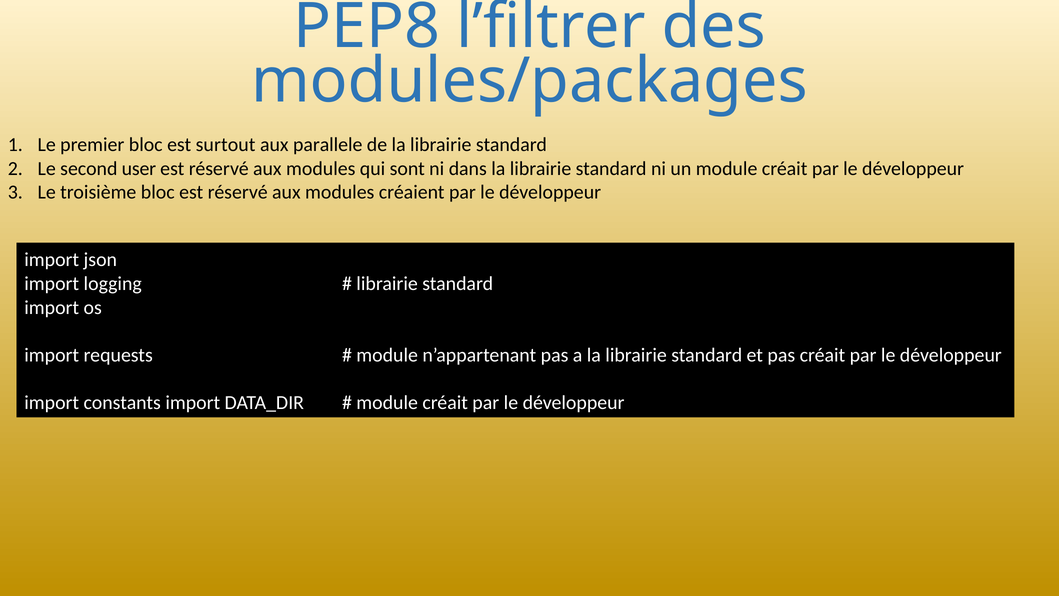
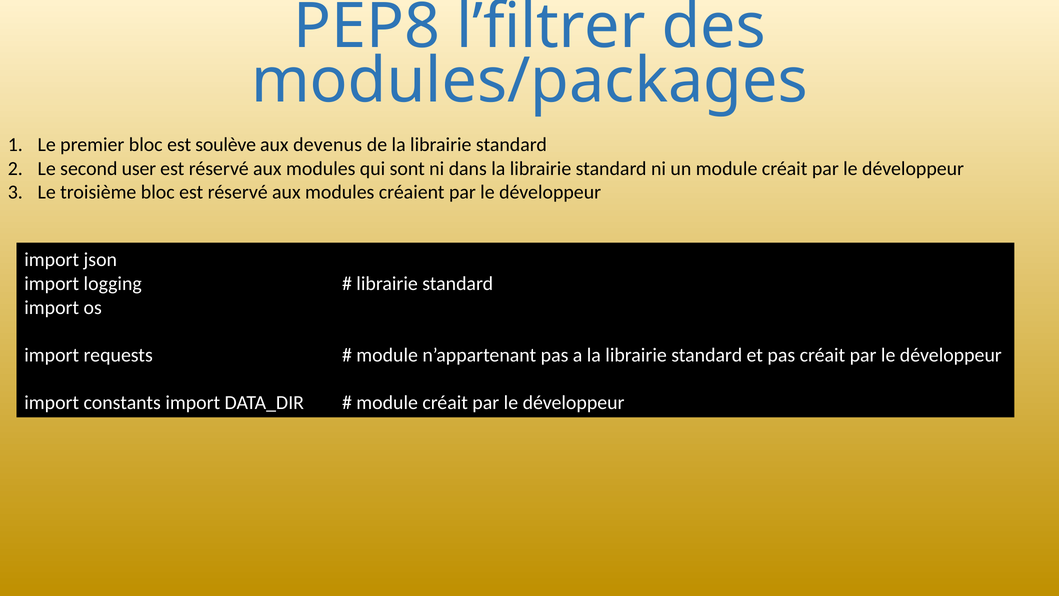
surtout: surtout -> soulève
parallele: parallele -> devenus
